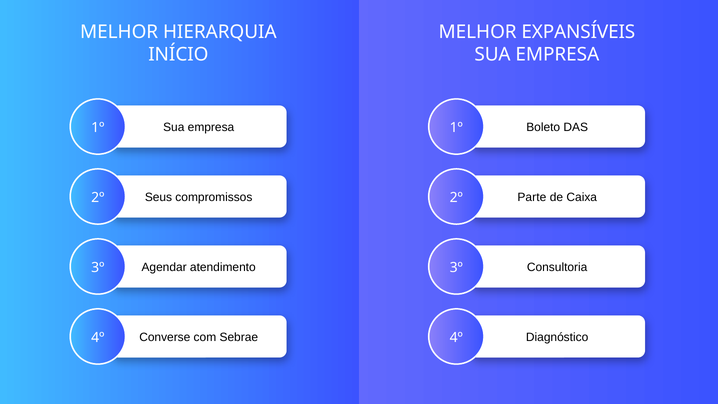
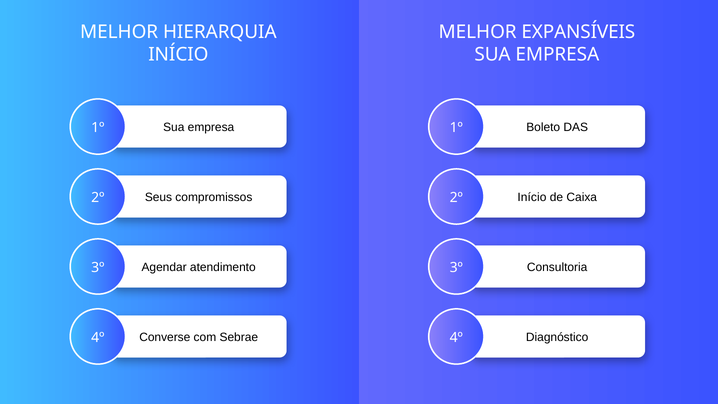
Parte at (532, 197): Parte -> Início
